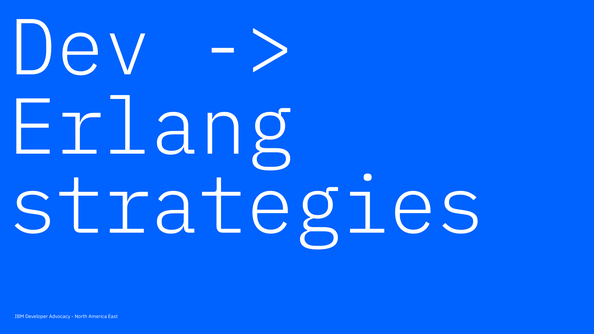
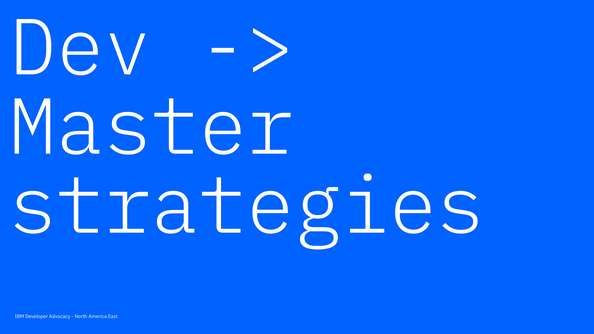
Erlang: Erlang -> Master
